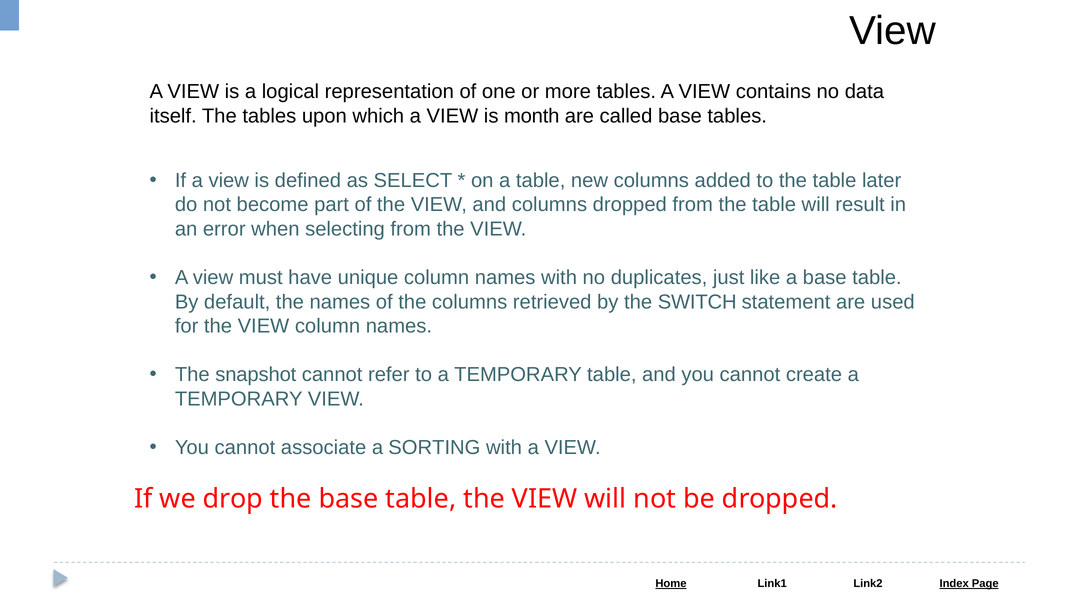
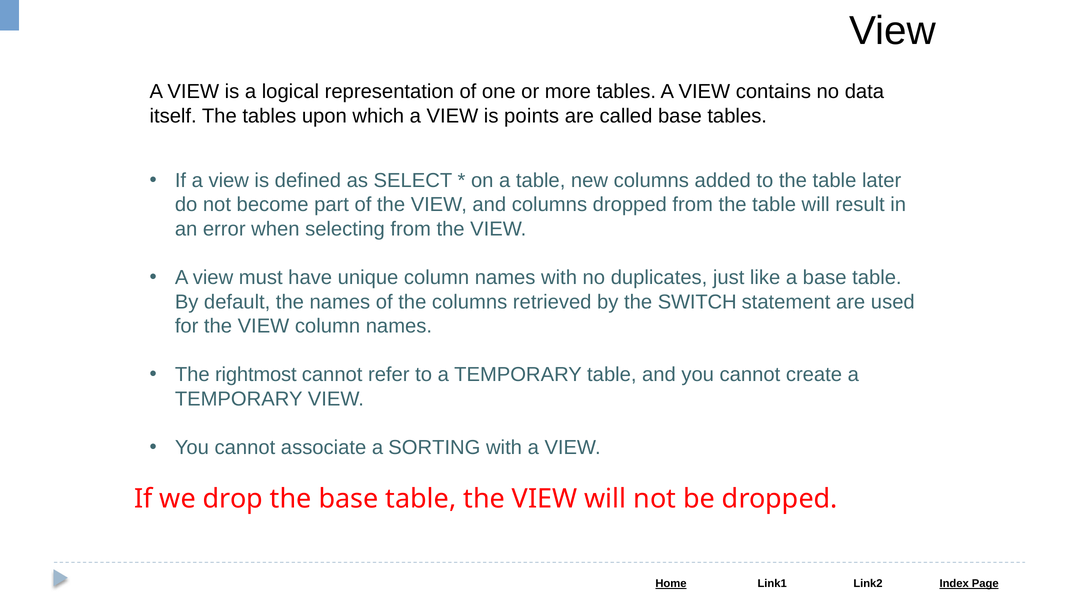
month: month -> points
snapshot: snapshot -> rightmost
